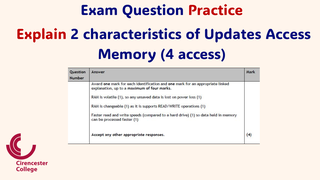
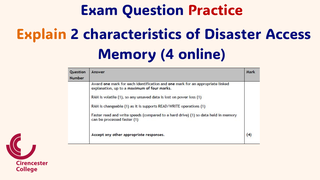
Explain colour: red -> orange
Updates: Updates -> Disaster
4 access: access -> online
